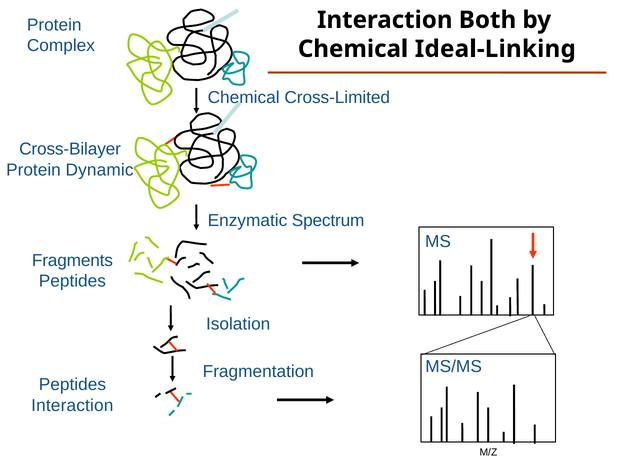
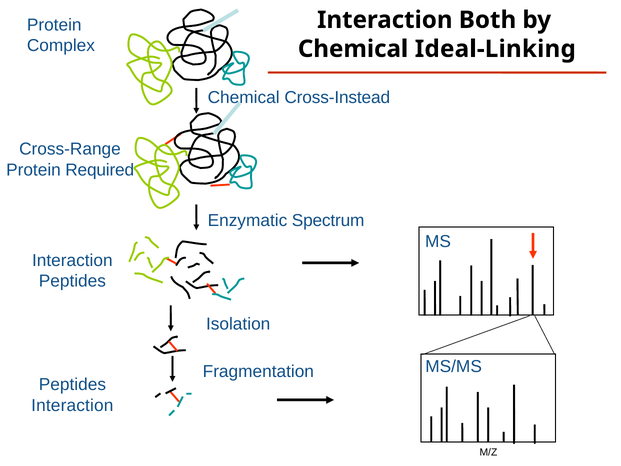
Cross-Limited: Cross-Limited -> Cross-Instead
Cross-Bilayer: Cross-Bilayer -> Cross-Range
Dynamic: Dynamic -> Required
Fragments at (72, 260): Fragments -> Interaction
